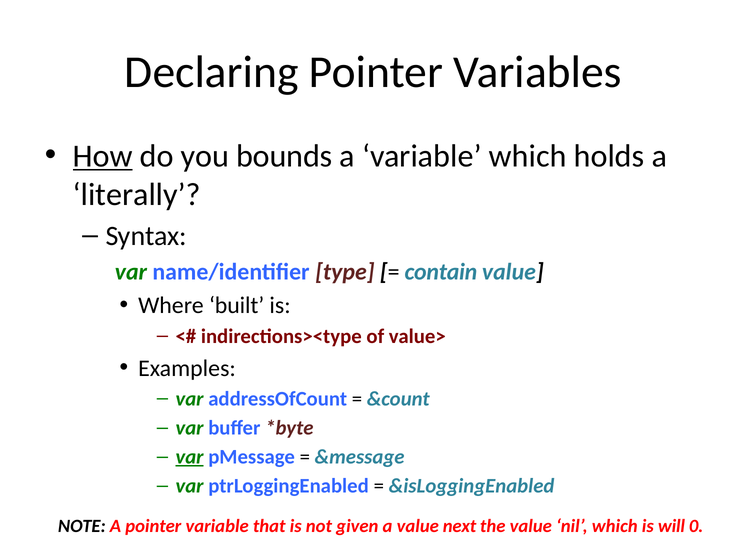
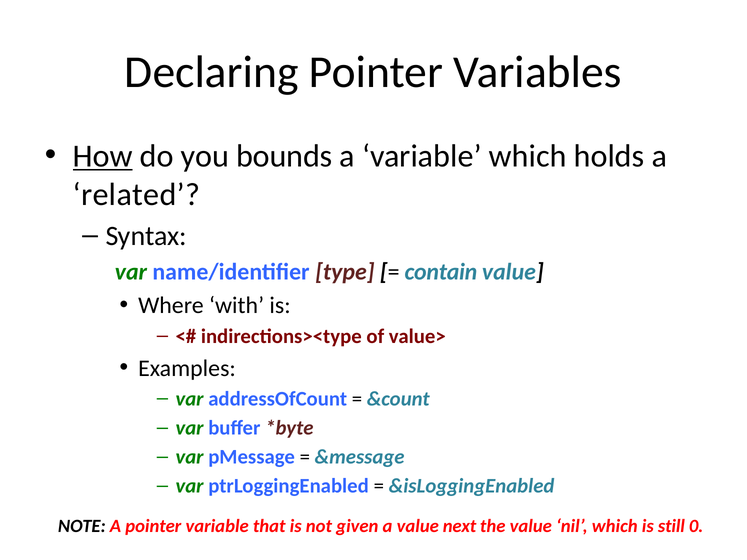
literally: literally -> related
built: built -> with
var at (190, 457) underline: present -> none
will: will -> still
